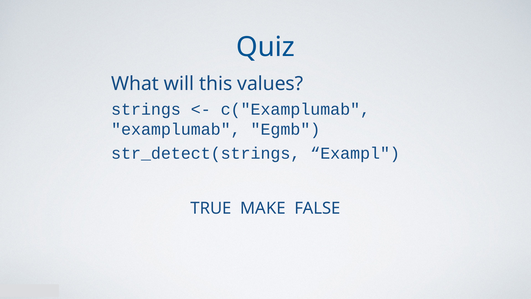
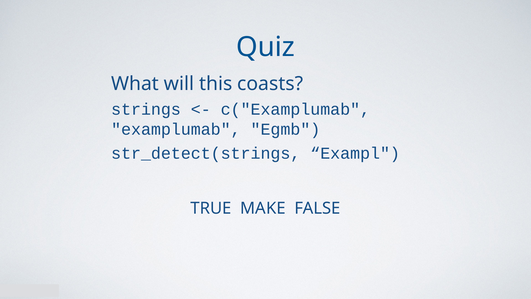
values: values -> coasts
